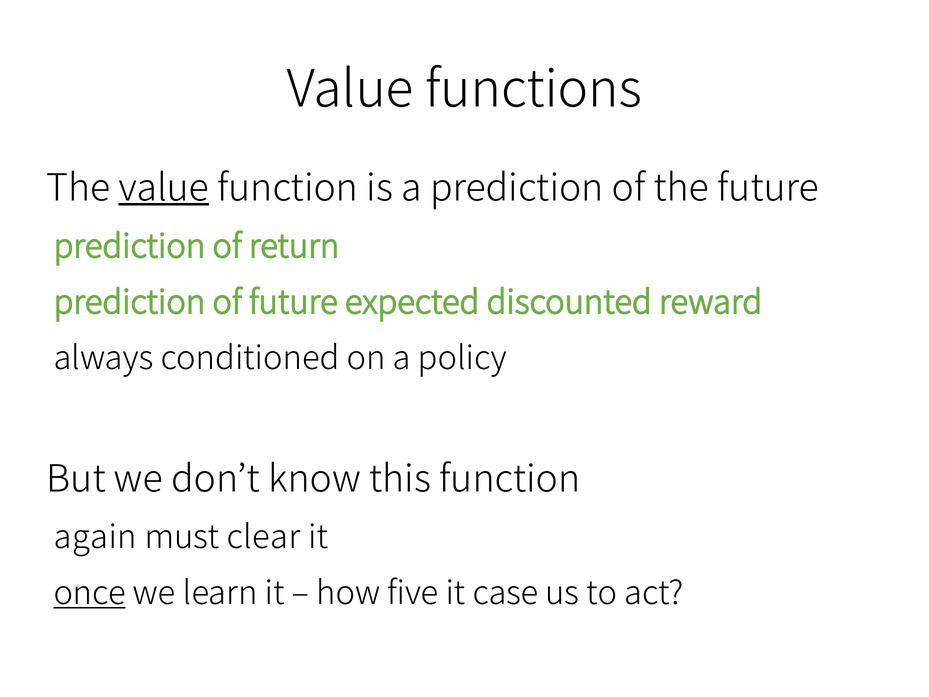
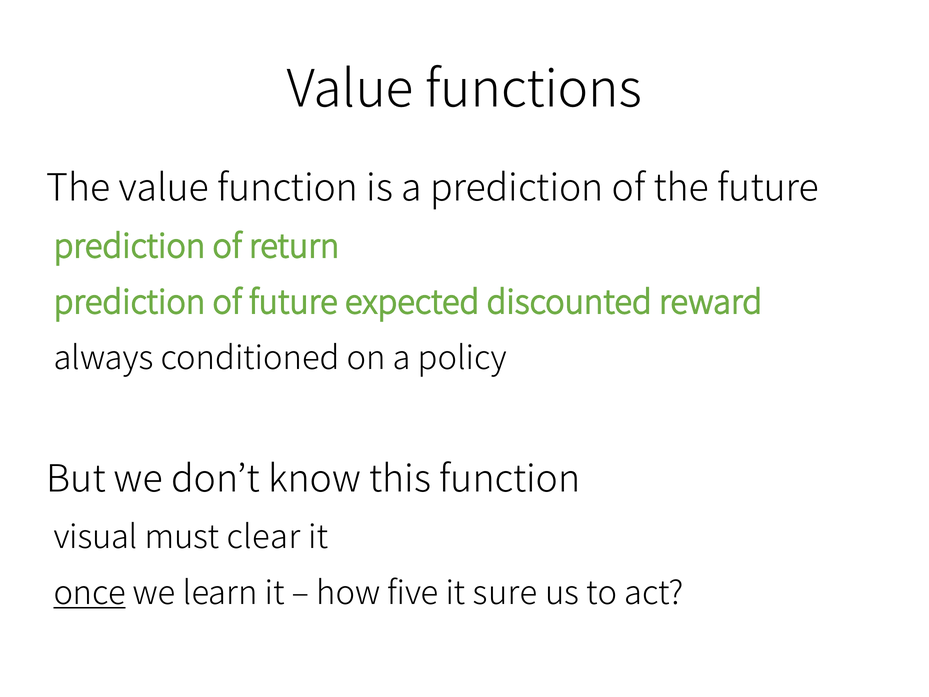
value at (164, 188) underline: present -> none
again: again -> visual
case: case -> sure
